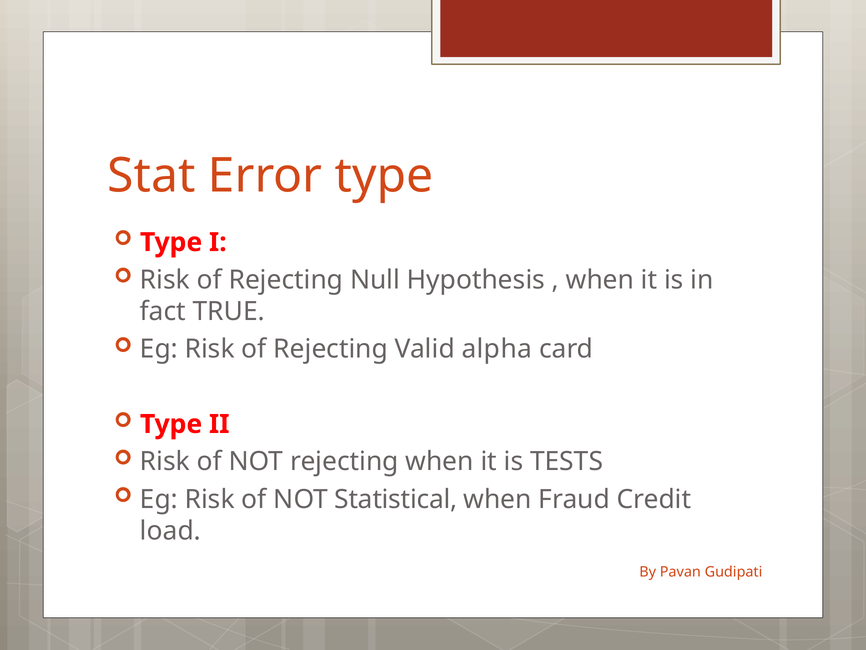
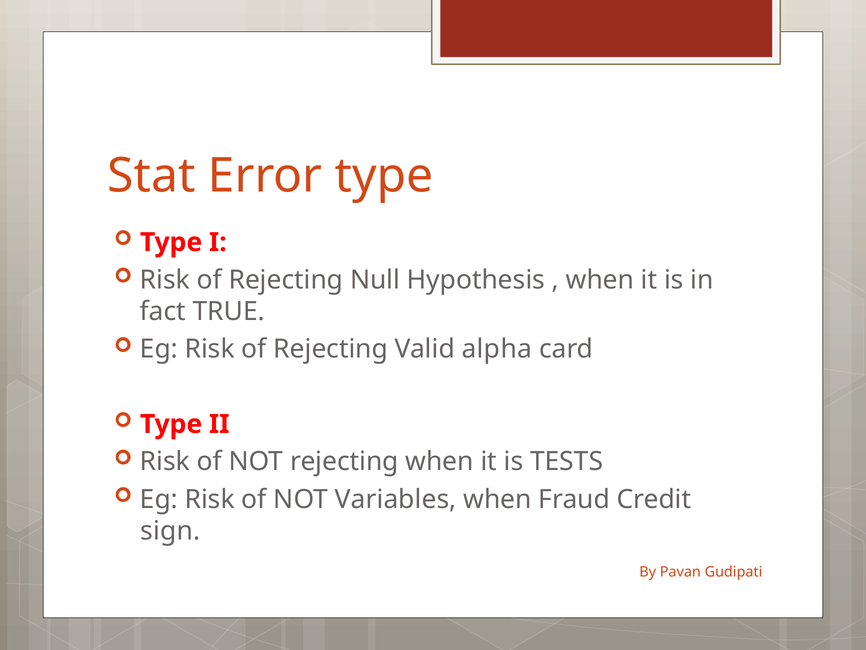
Statistical: Statistical -> Variables
load: load -> sign
